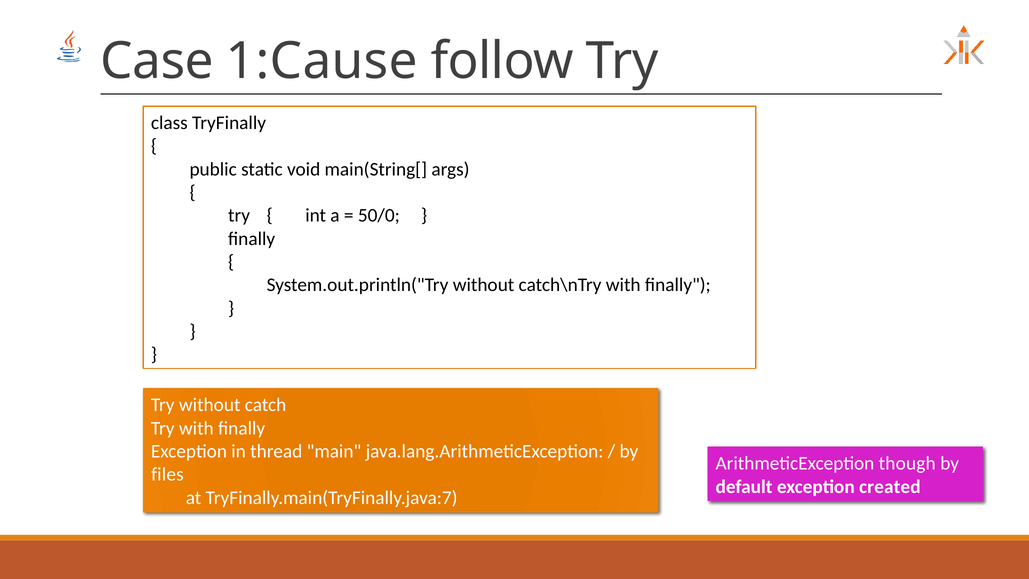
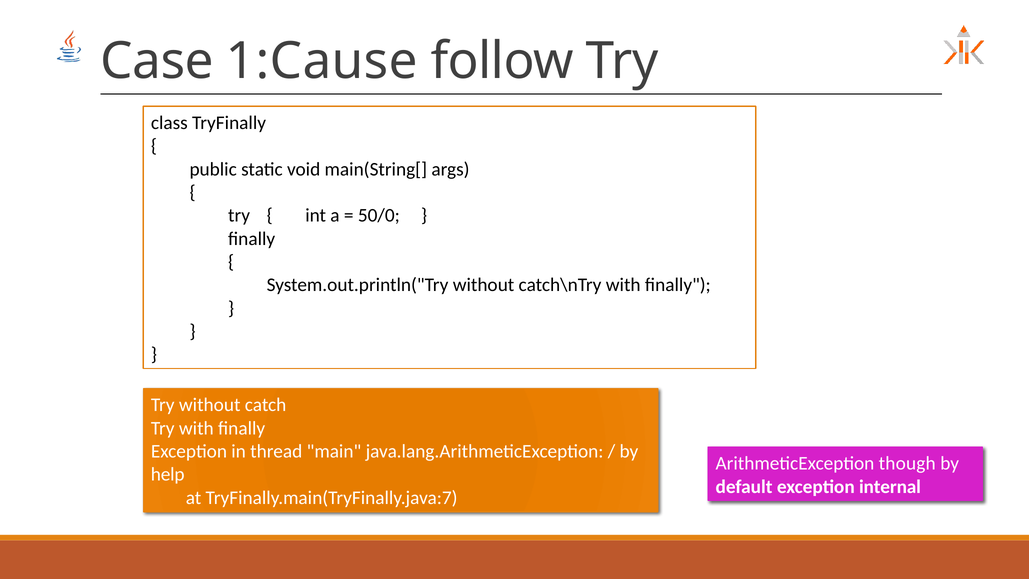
files: files -> help
created: created -> internal
